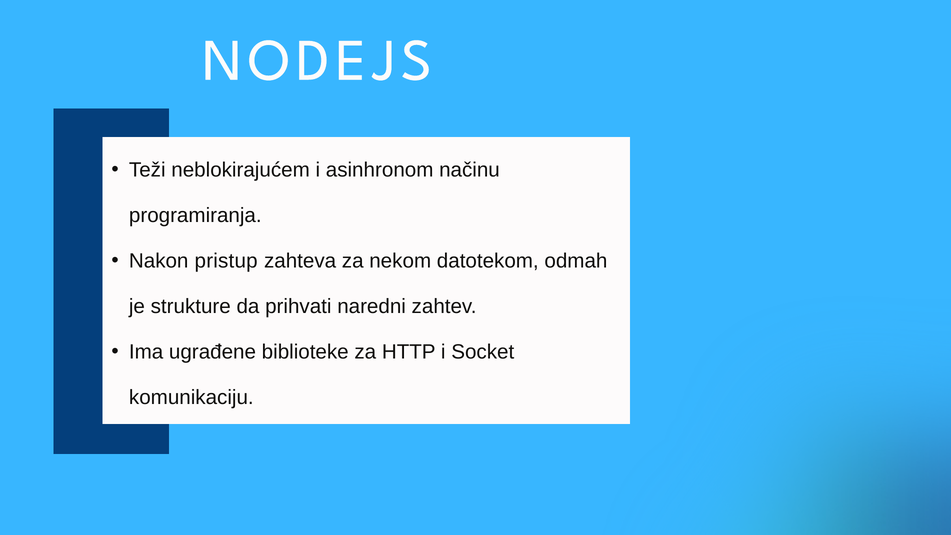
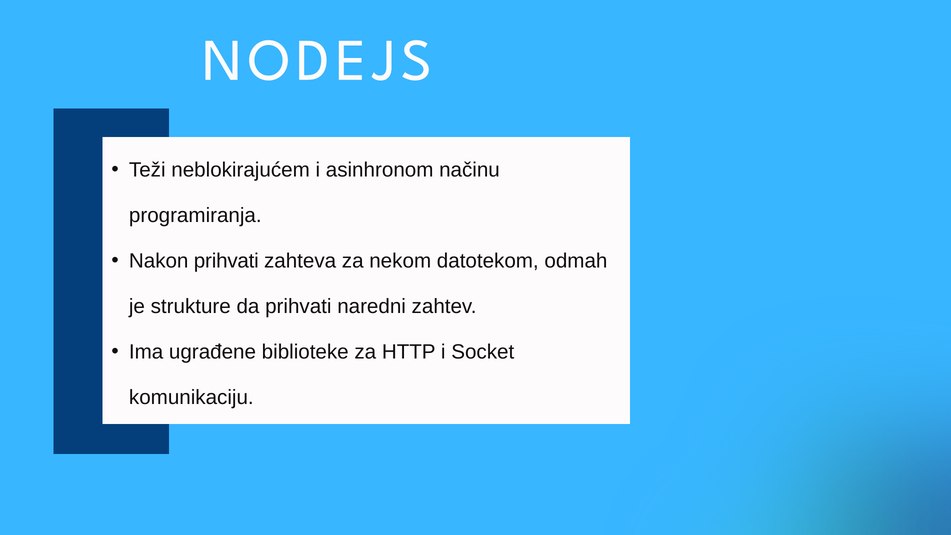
Nakon pristup: pristup -> prihvati
